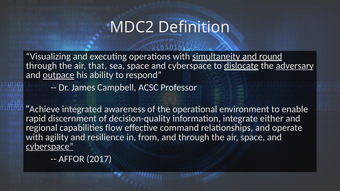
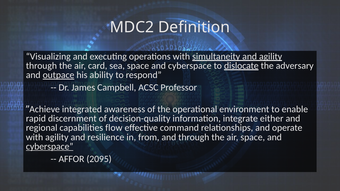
and round: round -> agility
that: that -> card
adversary underline: present -> none
2017: 2017 -> 2095
